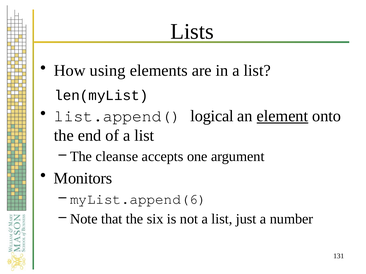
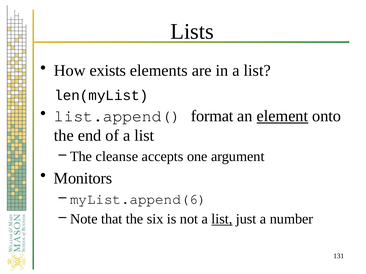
using: using -> exists
logical: logical -> format
list at (222, 219) underline: none -> present
